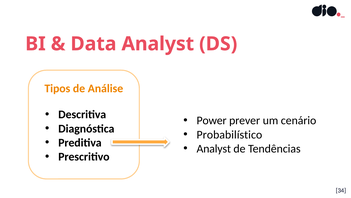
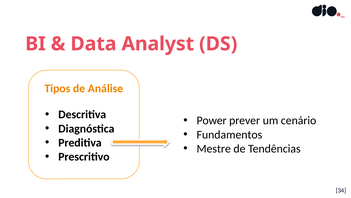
Probabilístico: Probabilístico -> Fundamentos
Analyst at (214, 148): Analyst -> Mestre
